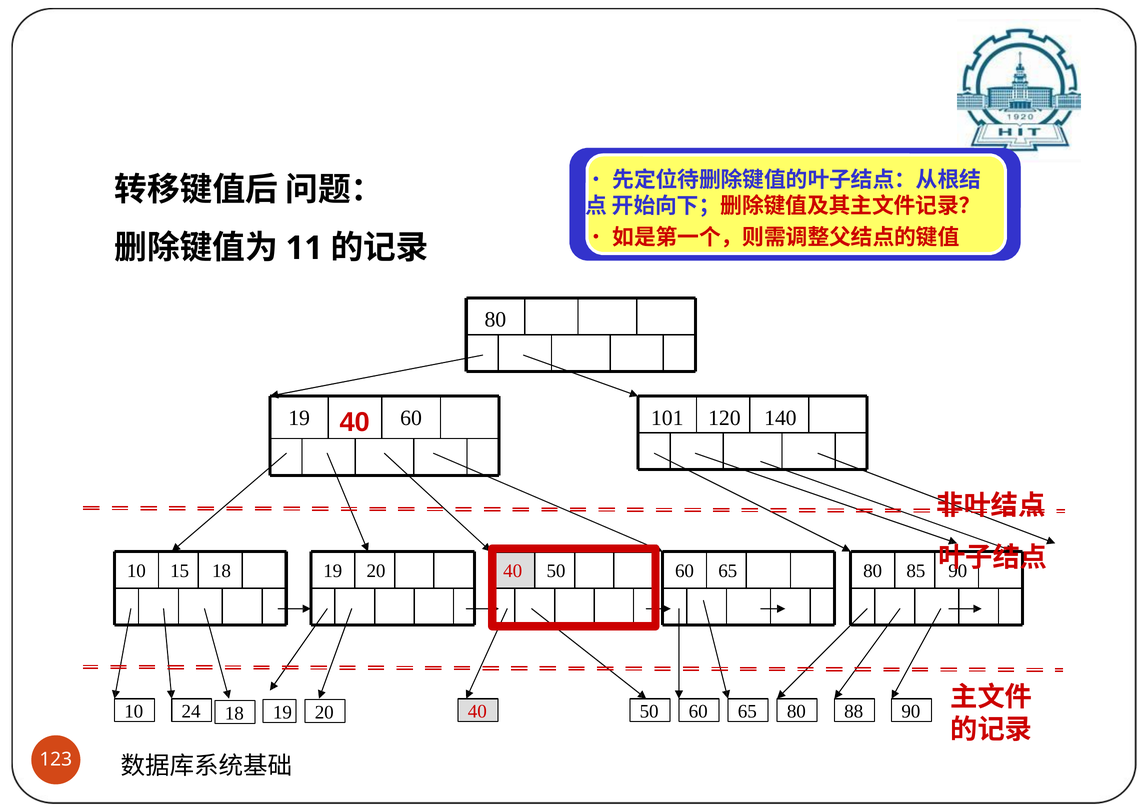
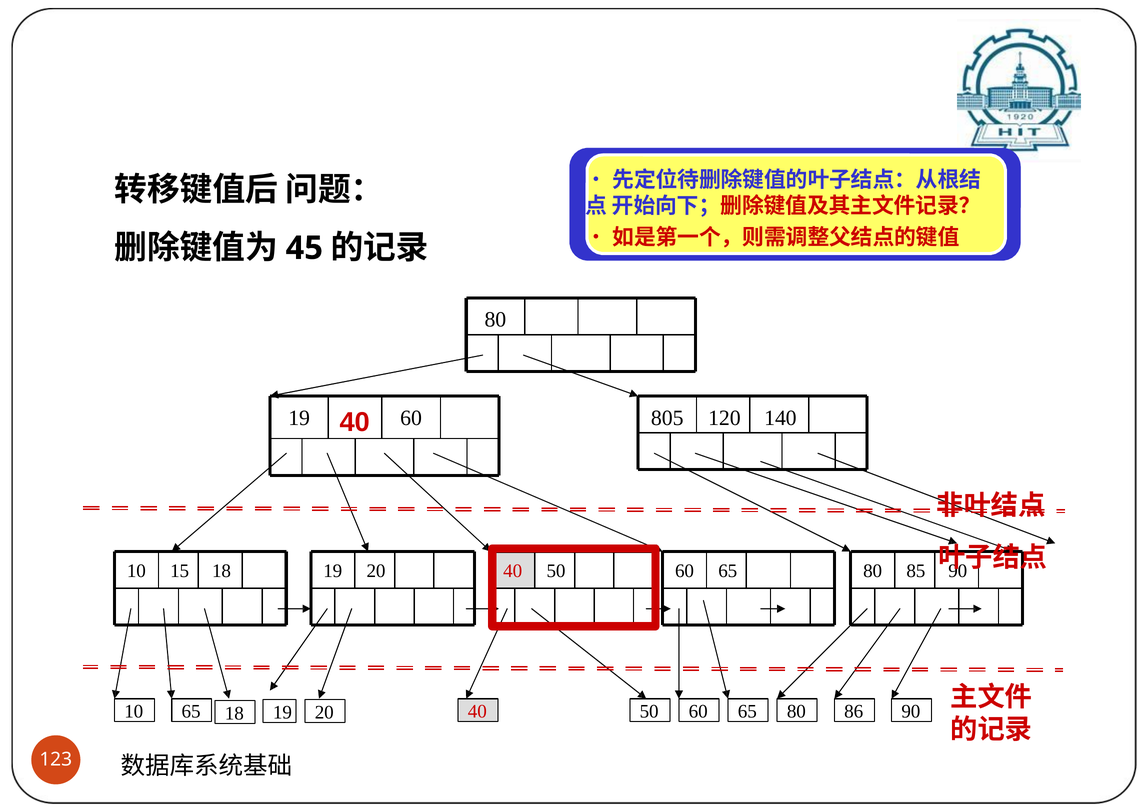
11: 11 -> 45
101: 101 -> 805
10 24: 24 -> 65
88: 88 -> 86
